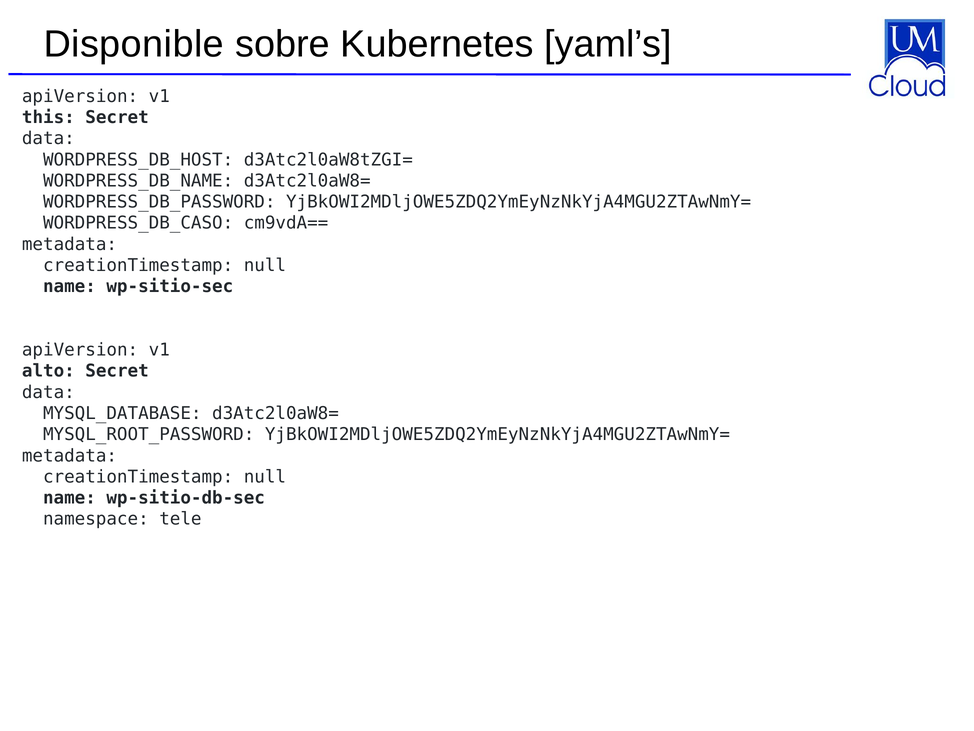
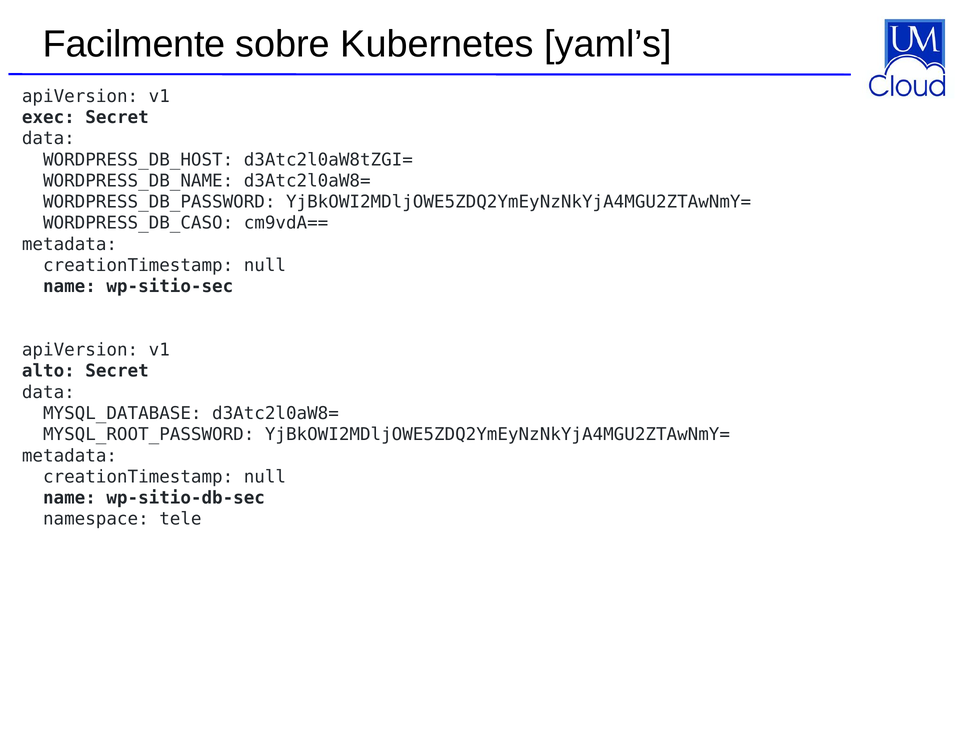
Disponible: Disponible -> Facilmente
this: this -> exec
